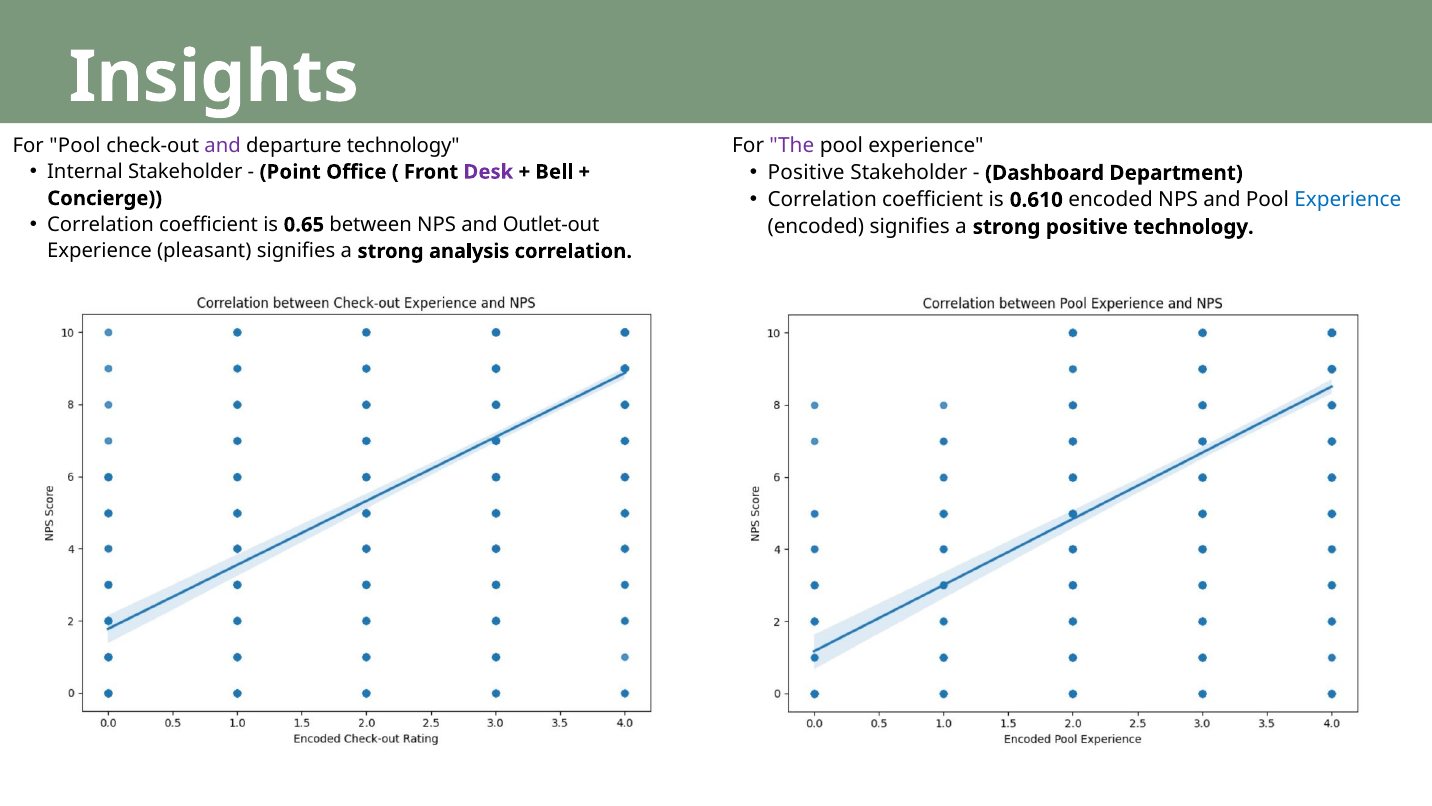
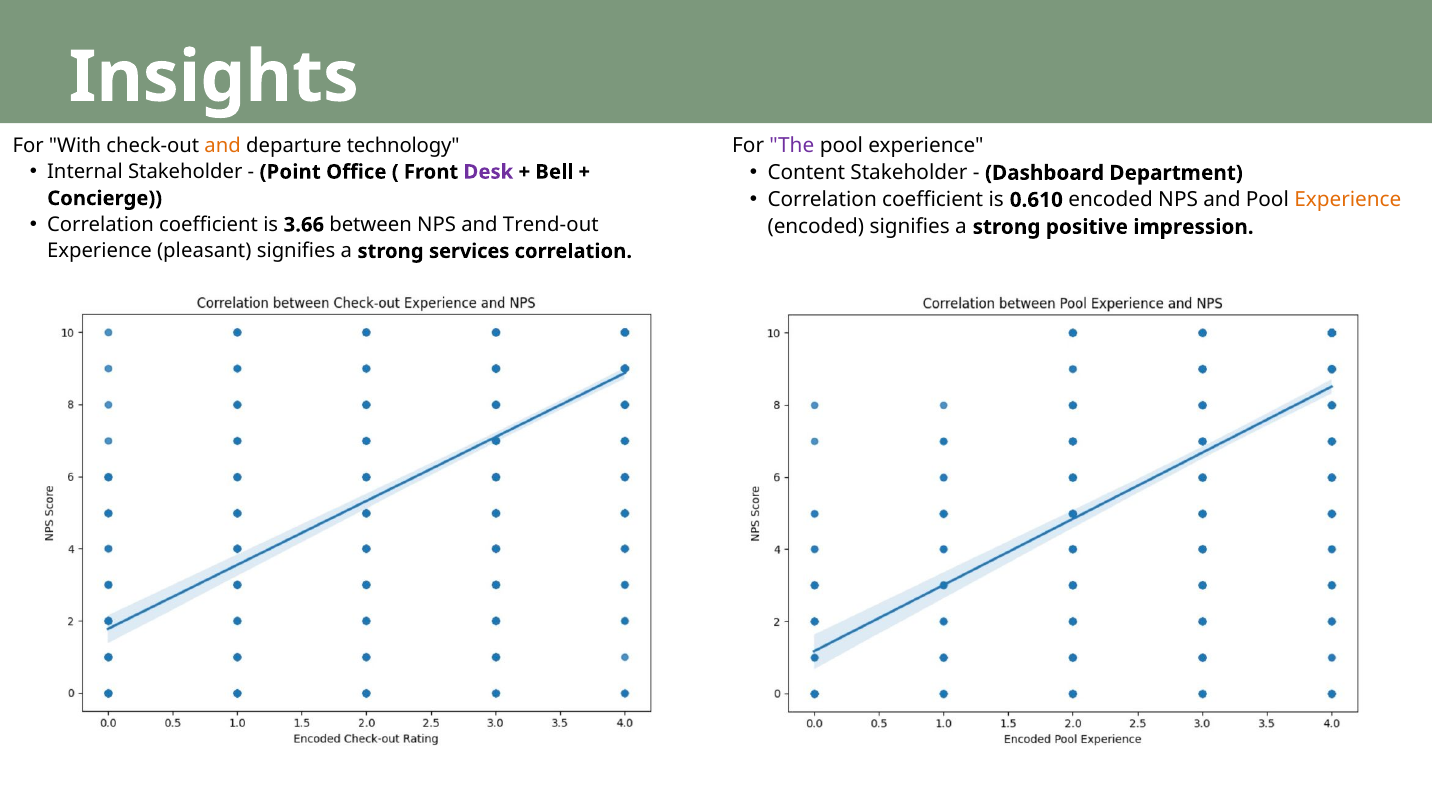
For Pool: Pool -> With
and at (223, 145) colour: purple -> orange
Positive at (806, 173): Positive -> Content
Experience at (1348, 200) colour: blue -> orange
0.65: 0.65 -> 3.66
Outlet-out: Outlet-out -> Trend-out
positive technology: technology -> impression
analysis: analysis -> services
